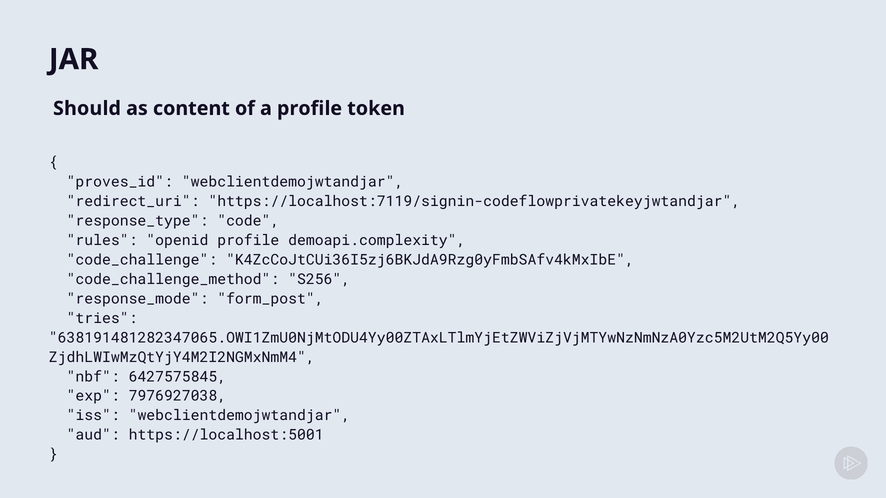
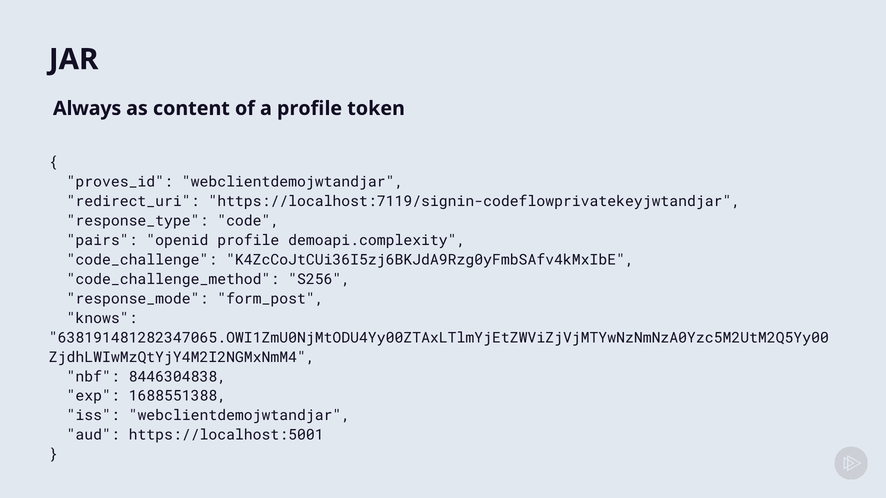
Should: Should -> Always
rules: rules -> pairs
tries: tries -> knows
6427575845: 6427575845 -> 8446304838
7976927038: 7976927038 -> 1688551388
